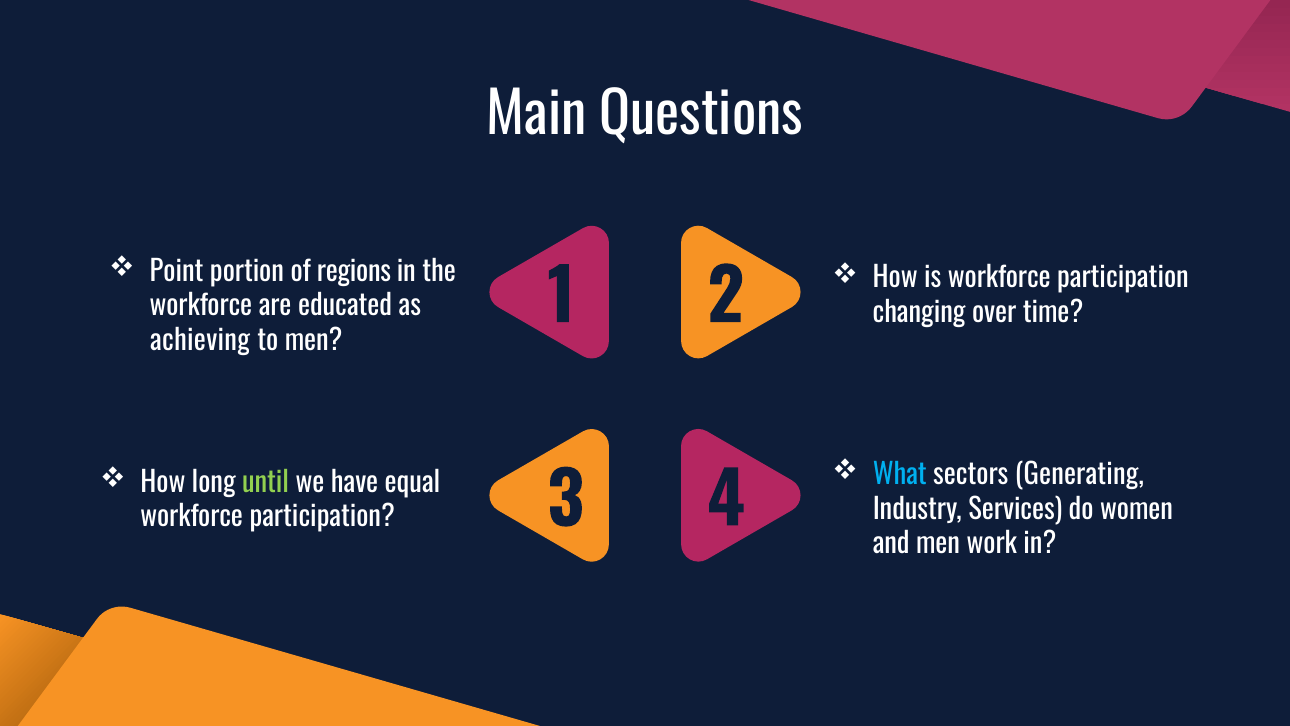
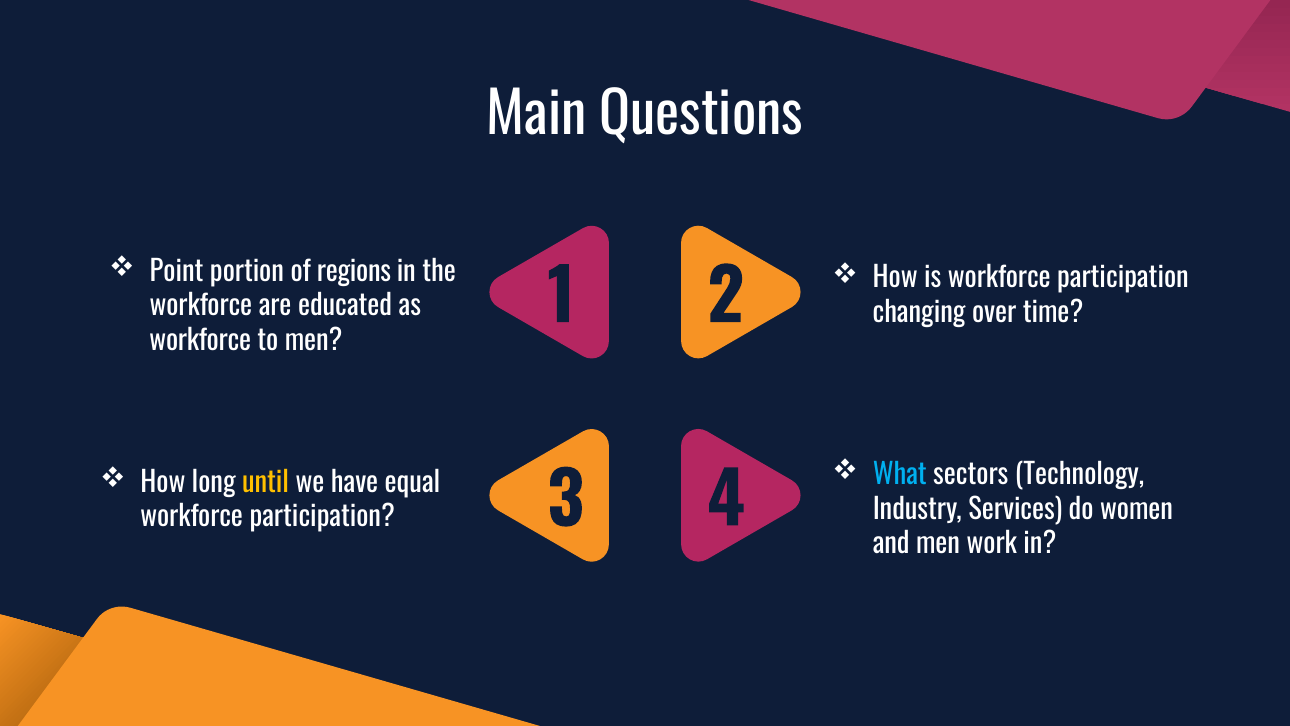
achieving at (200, 341): achieving -> workforce
Generating: Generating -> Technology
until colour: light green -> yellow
